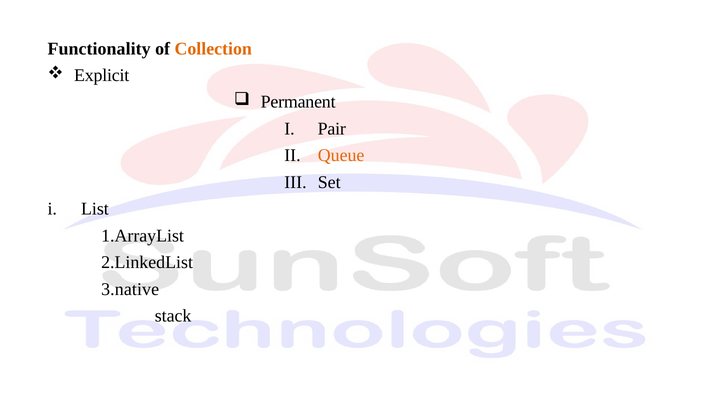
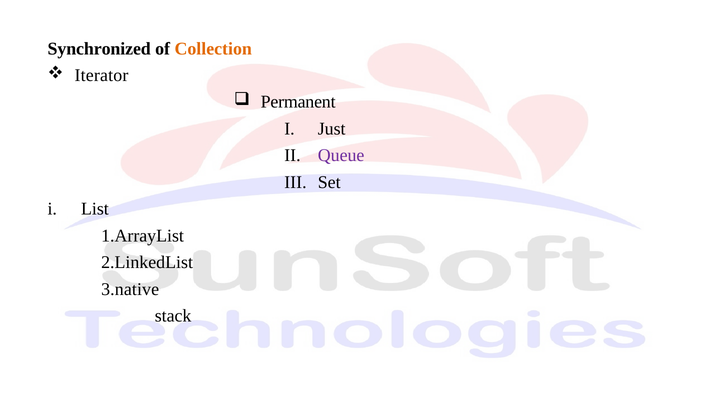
Functionality: Functionality -> Synchronized
Explicit: Explicit -> Iterator
Pair: Pair -> Just
Queue colour: orange -> purple
